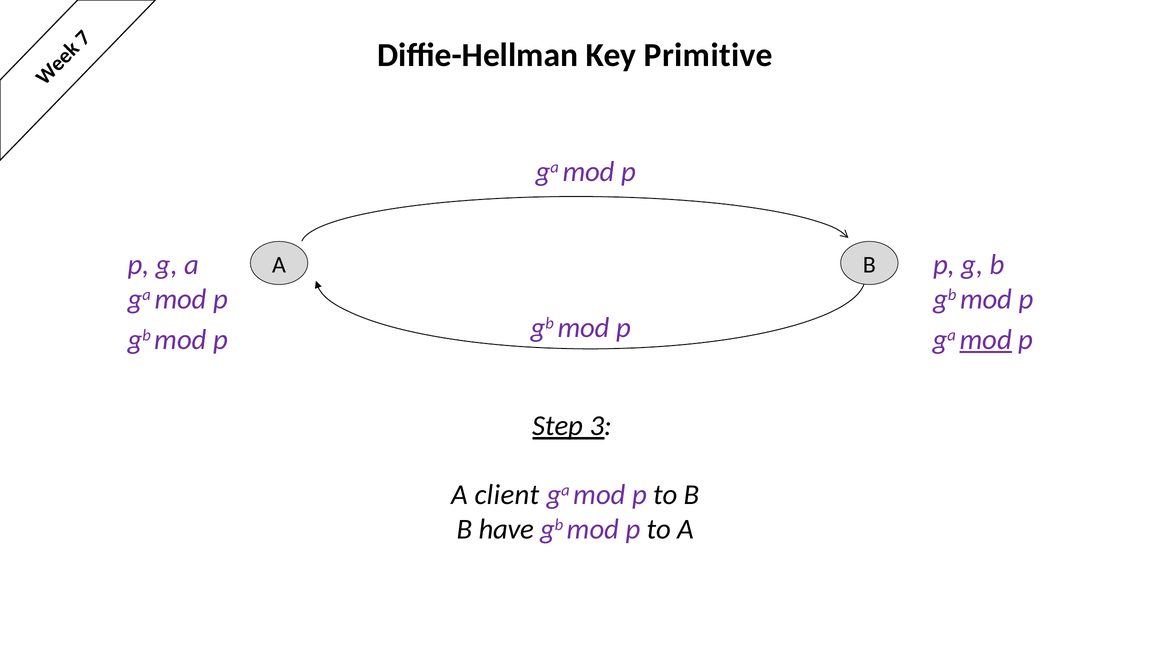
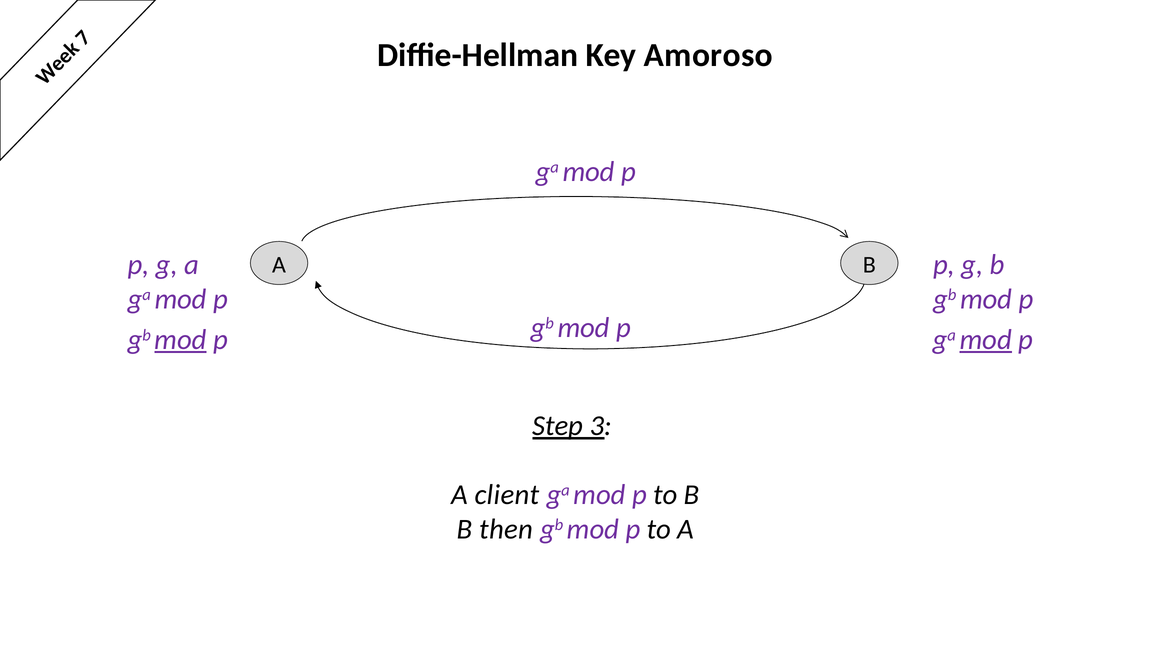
Primitive: Primitive -> Amoroso
mod at (181, 340) underline: none -> present
have: have -> then
